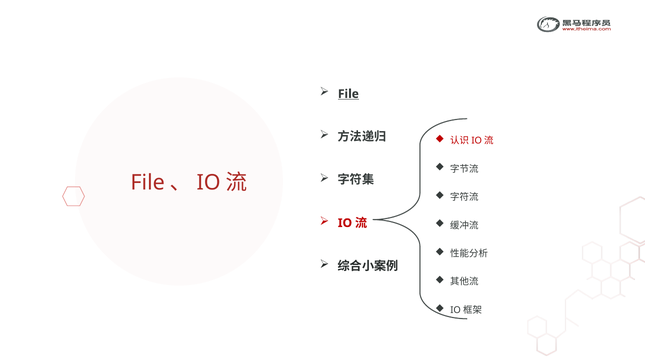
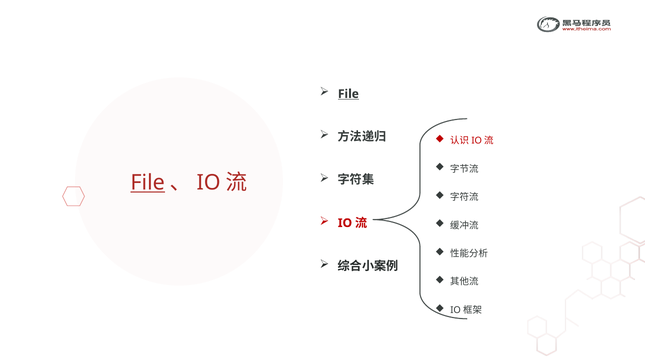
File at (148, 183) underline: none -> present
